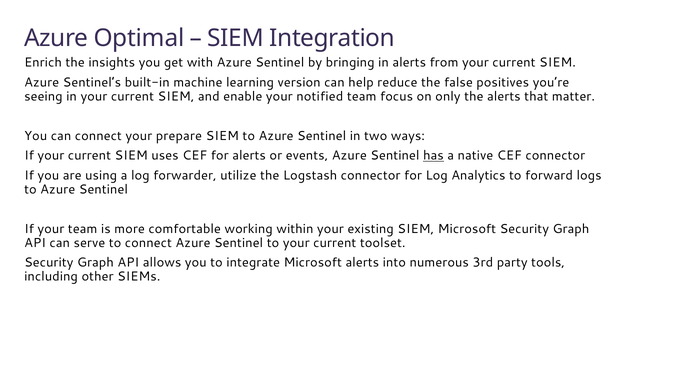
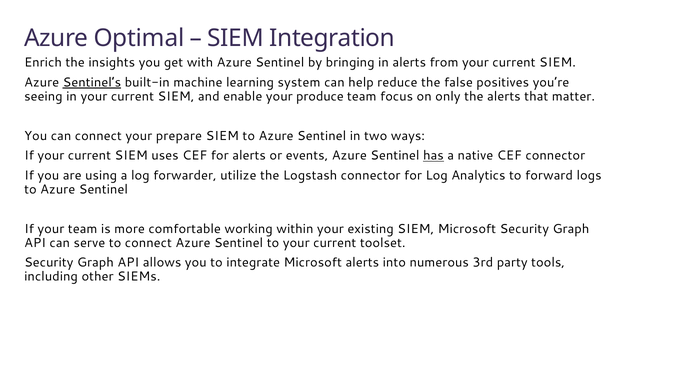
Sentinel’s underline: none -> present
version: version -> system
notified: notified -> produce
